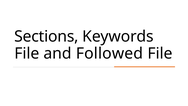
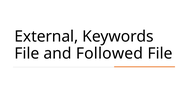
Sections: Sections -> External
